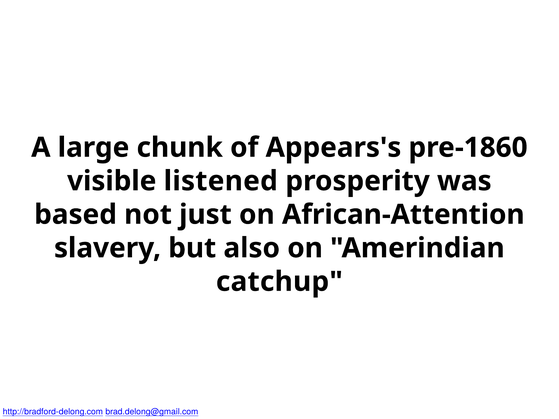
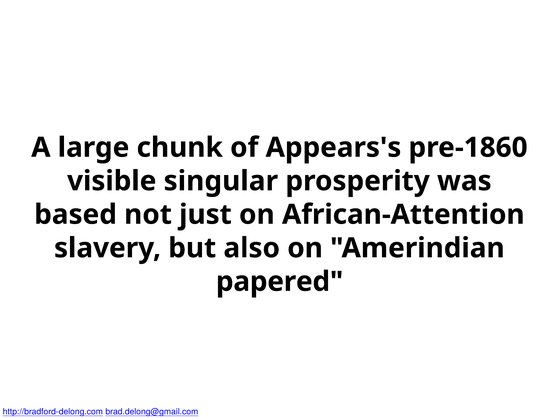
listened: listened -> singular
catchup: catchup -> papered
